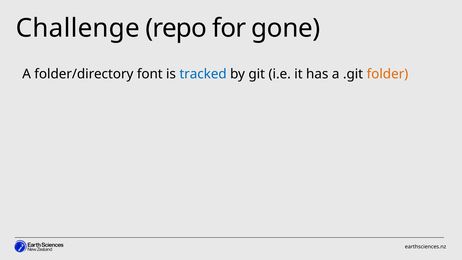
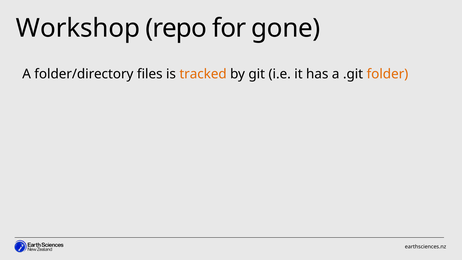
Challenge: Challenge -> Workshop
font: font -> files
tracked colour: blue -> orange
